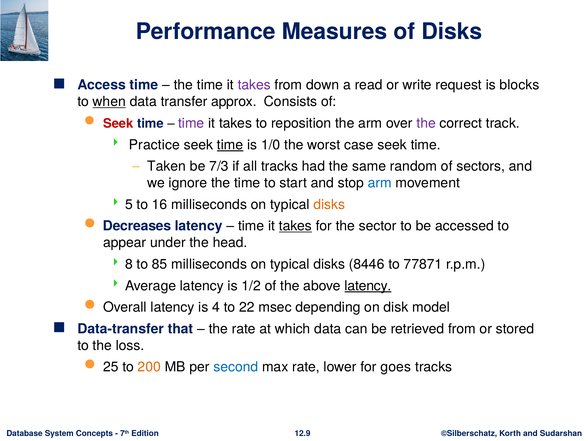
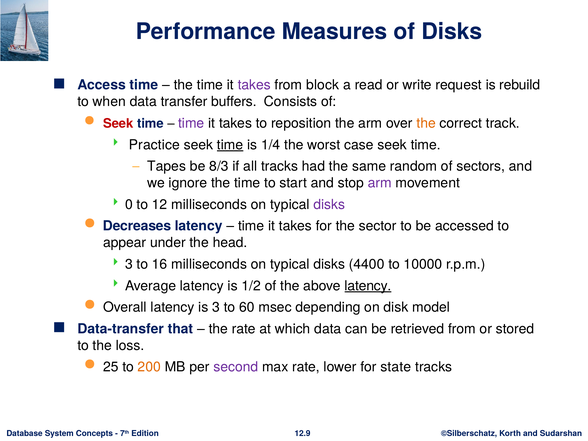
down: down -> block
blocks: blocks -> rebuild
when underline: present -> none
approx: approx -> buffers
the at (426, 123) colour: purple -> orange
1/0: 1/0 -> 1/4
Taken: Taken -> Tapes
7/3: 7/3 -> 8/3
arm at (380, 183) colour: blue -> purple
5: 5 -> 0
16: 16 -> 12
disks at (329, 205) colour: orange -> purple
takes at (295, 226) underline: present -> none
8 at (129, 264): 8 -> 3
85: 85 -> 16
8446: 8446 -> 4400
77871: 77871 -> 10000
is 4: 4 -> 3
22: 22 -> 60
second colour: blue -> purple
goes: goes -> state
